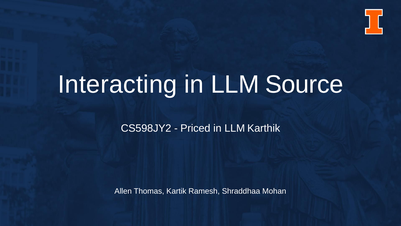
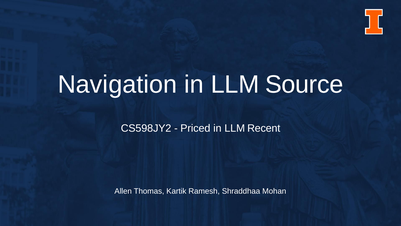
Interacting: Interacting -> Navigation
Karthik: Karthik -> Recent
